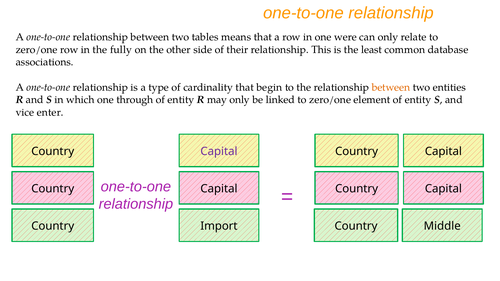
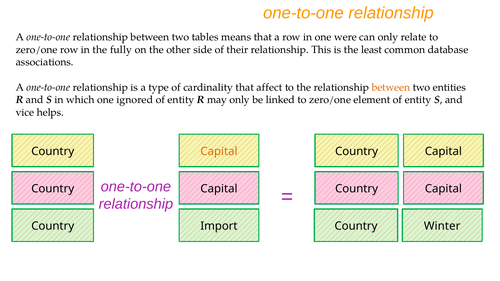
begin: begin -> affect
through: through -> ignored
enter: enter -> helps
Capital at (219, 151) colour: purple -> orange
Middle: Middle -> Winter
